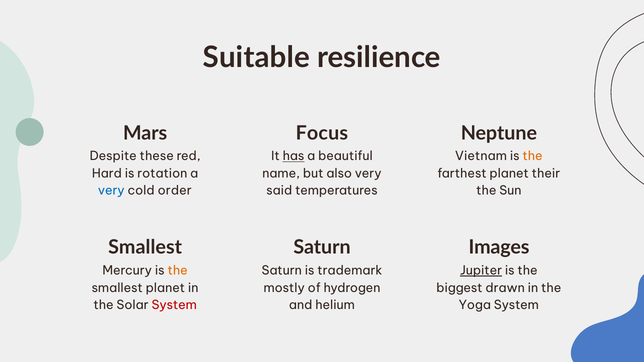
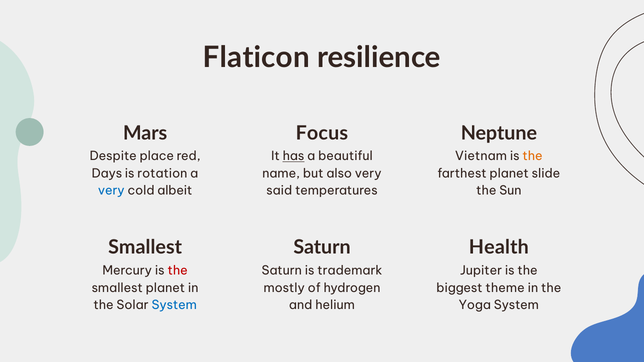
Suitable: Suitable -> Flaticon
these: these -> place
Hard: Hard -> Days
their: their -> slide
order: order -> albeit
Images: Images -> Health
the at (178, 271) colour: orange -> red
Jupiter underline: present -> none
drawn: drawn -> theme
System at (174, 305) colour: red -> blue
